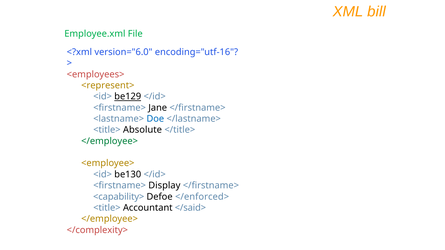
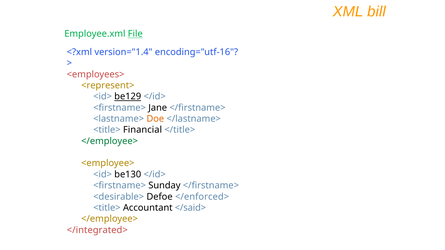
File underline: none -> present
version="6.0: version="6.0 -> version="1.4
Doe colour: blue -> orange
Absolute: Absolute -> Financial
Display: Display -> Sunday
<capability>: <capability> -> <desirable>
</complexity>: </complexity> -> </integrated>
